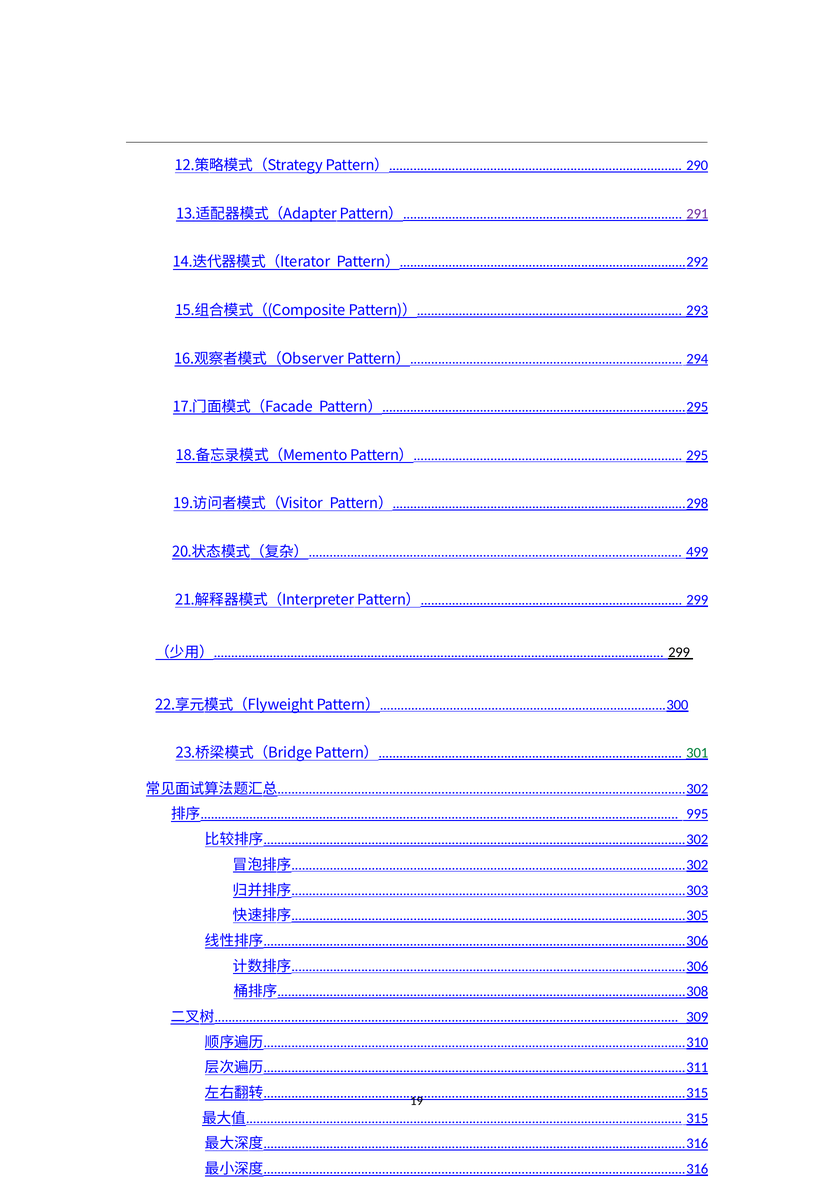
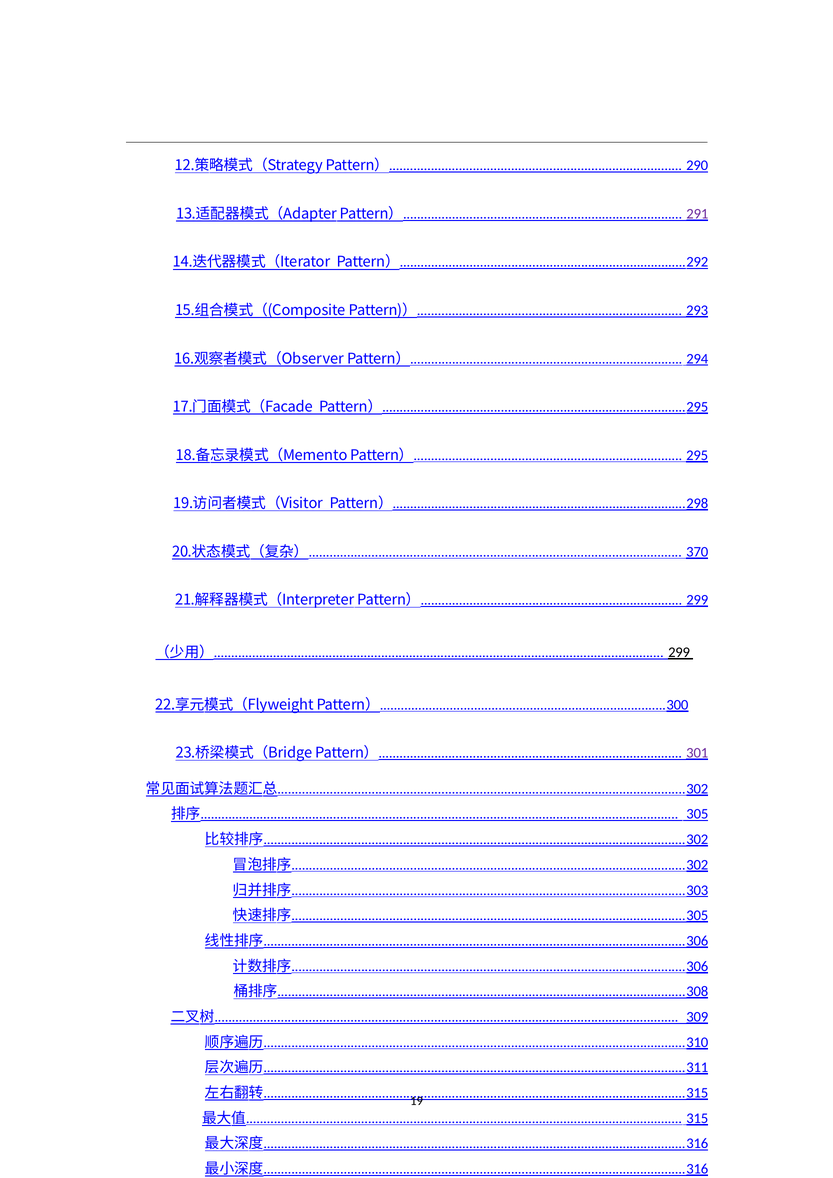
499: 499 -> 370
301 colour: green -> purple
995: 995 -> 305
